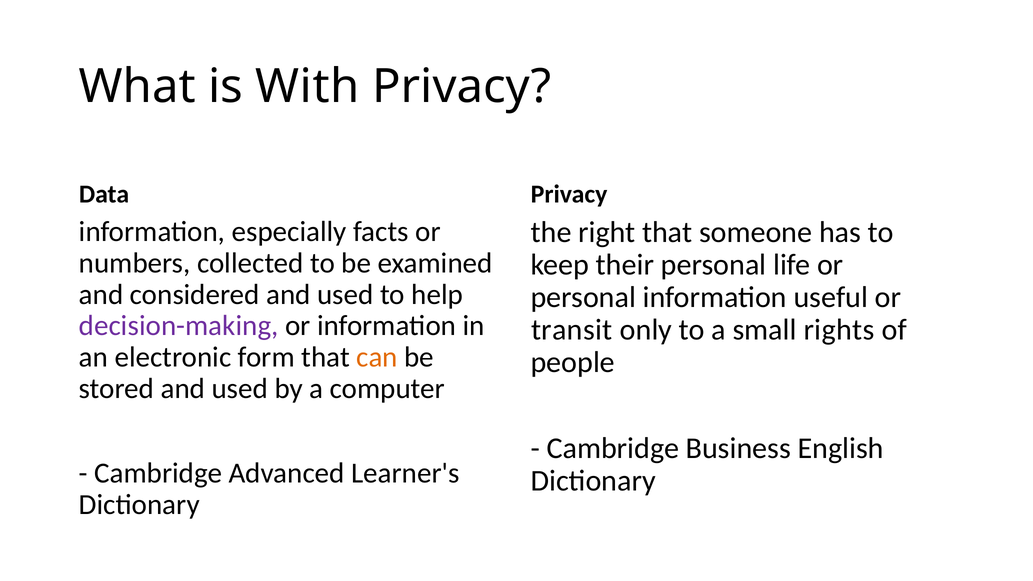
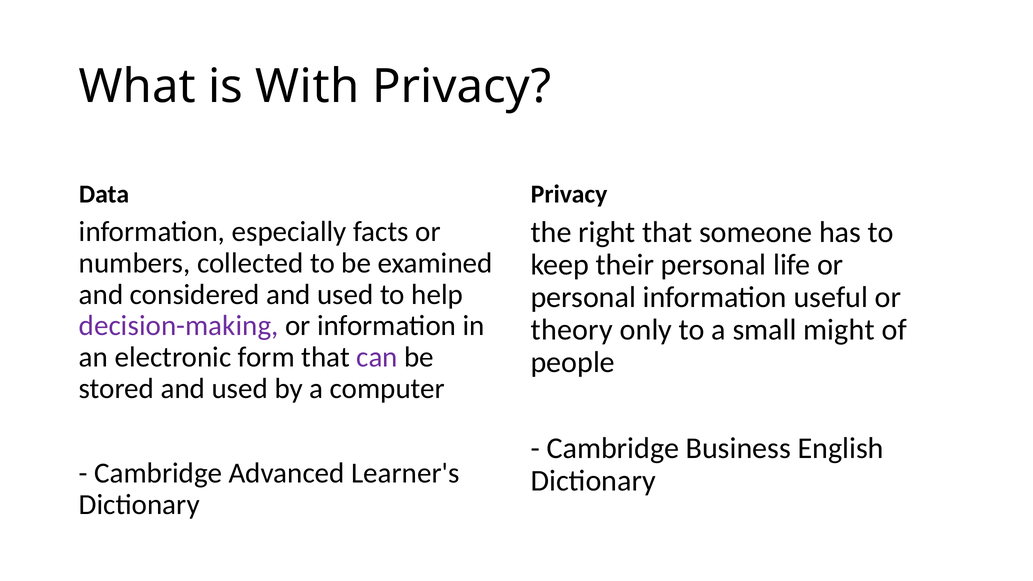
transit: transit -> theory
rights: rights -> might
can colour: orange -> purple
